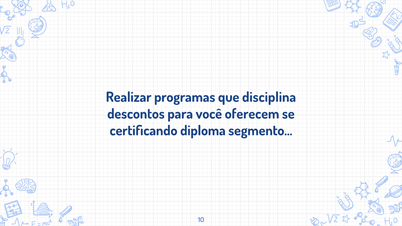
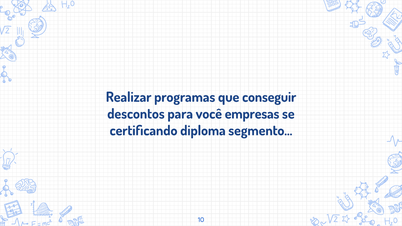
disciplina: disciplina -> conseguir
oferecem: oferecem -> empresas
